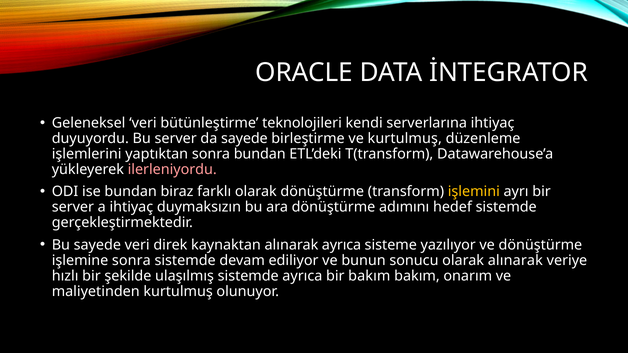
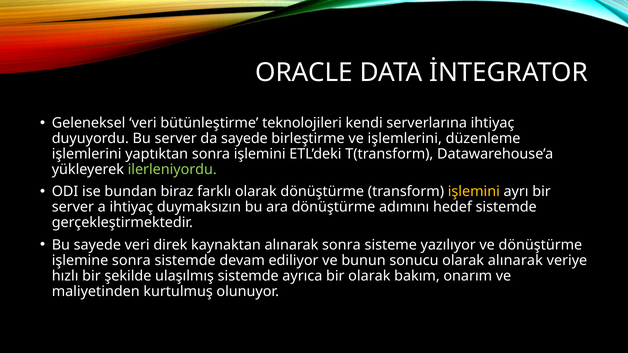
ve kurtulmuş: kurtulmuş -> işlemlerini
sonra bundan: bundan -> işlemini
ilerleniyordu colour: pink -> light green
alınarak ayrıca: ayrıca -> sonra
bir bakım: bakım -> olarak
